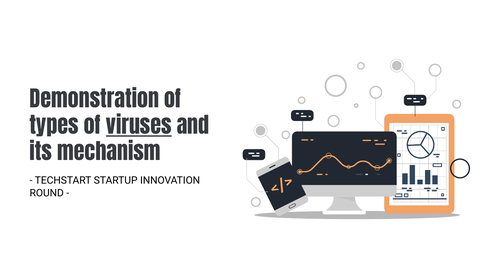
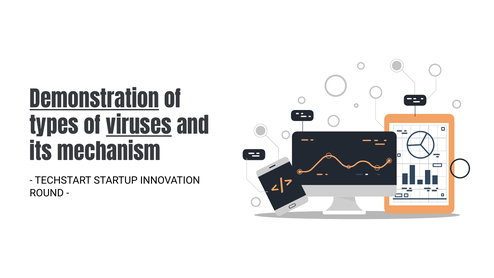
Demonstration underline: none -> present
